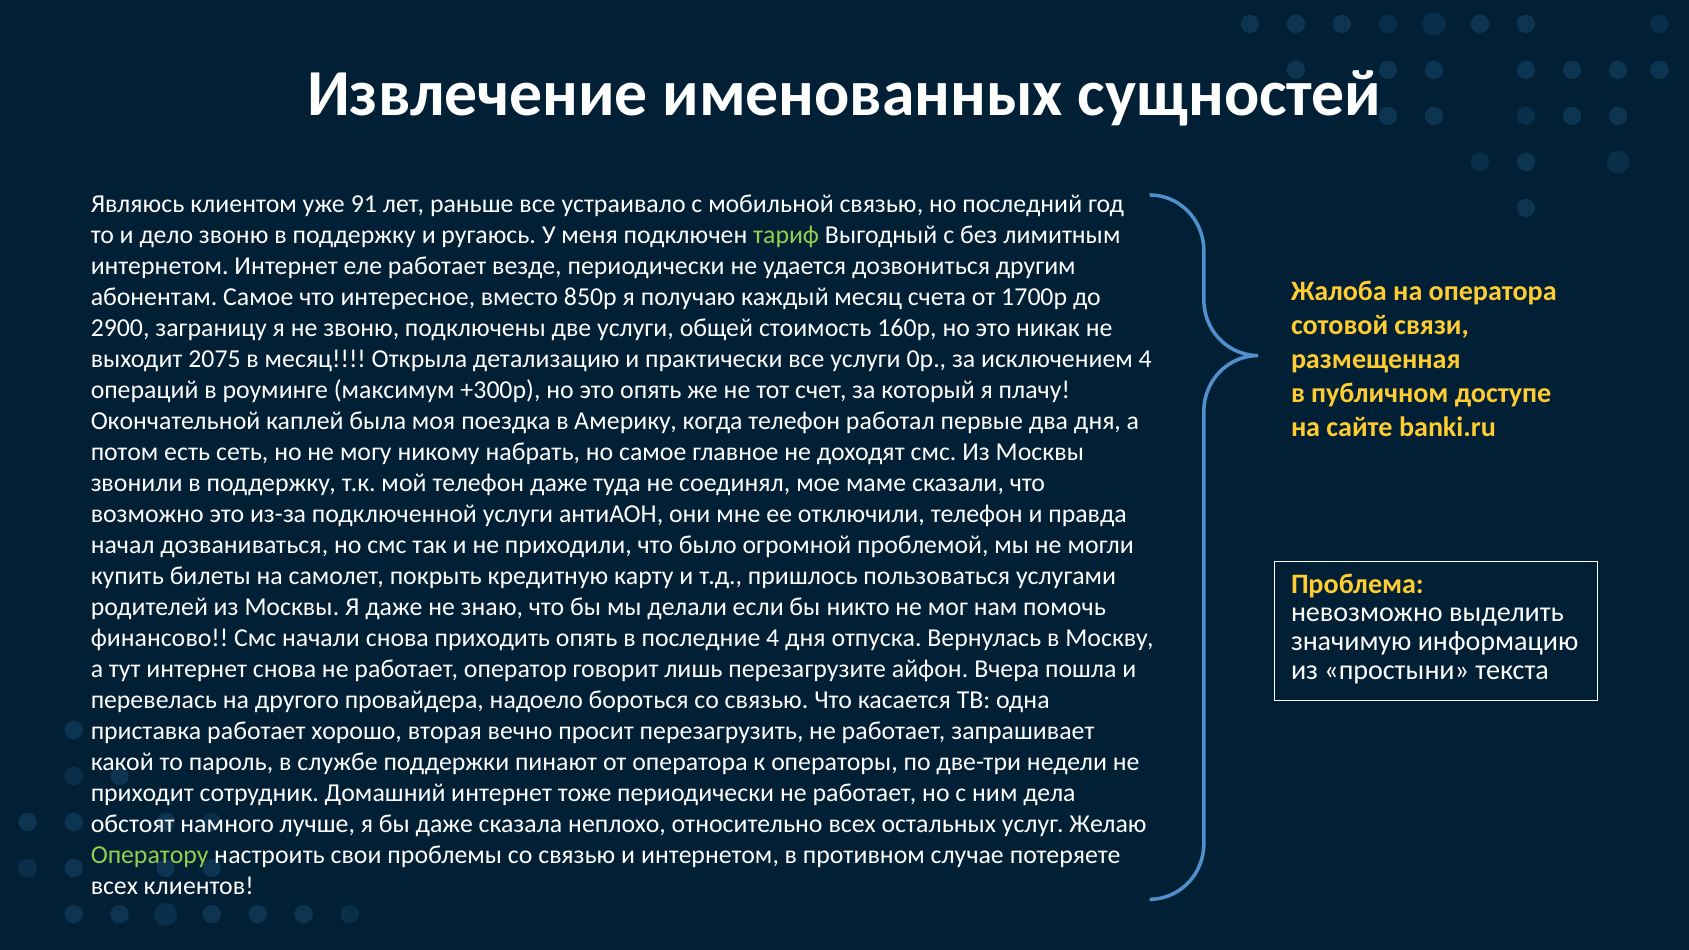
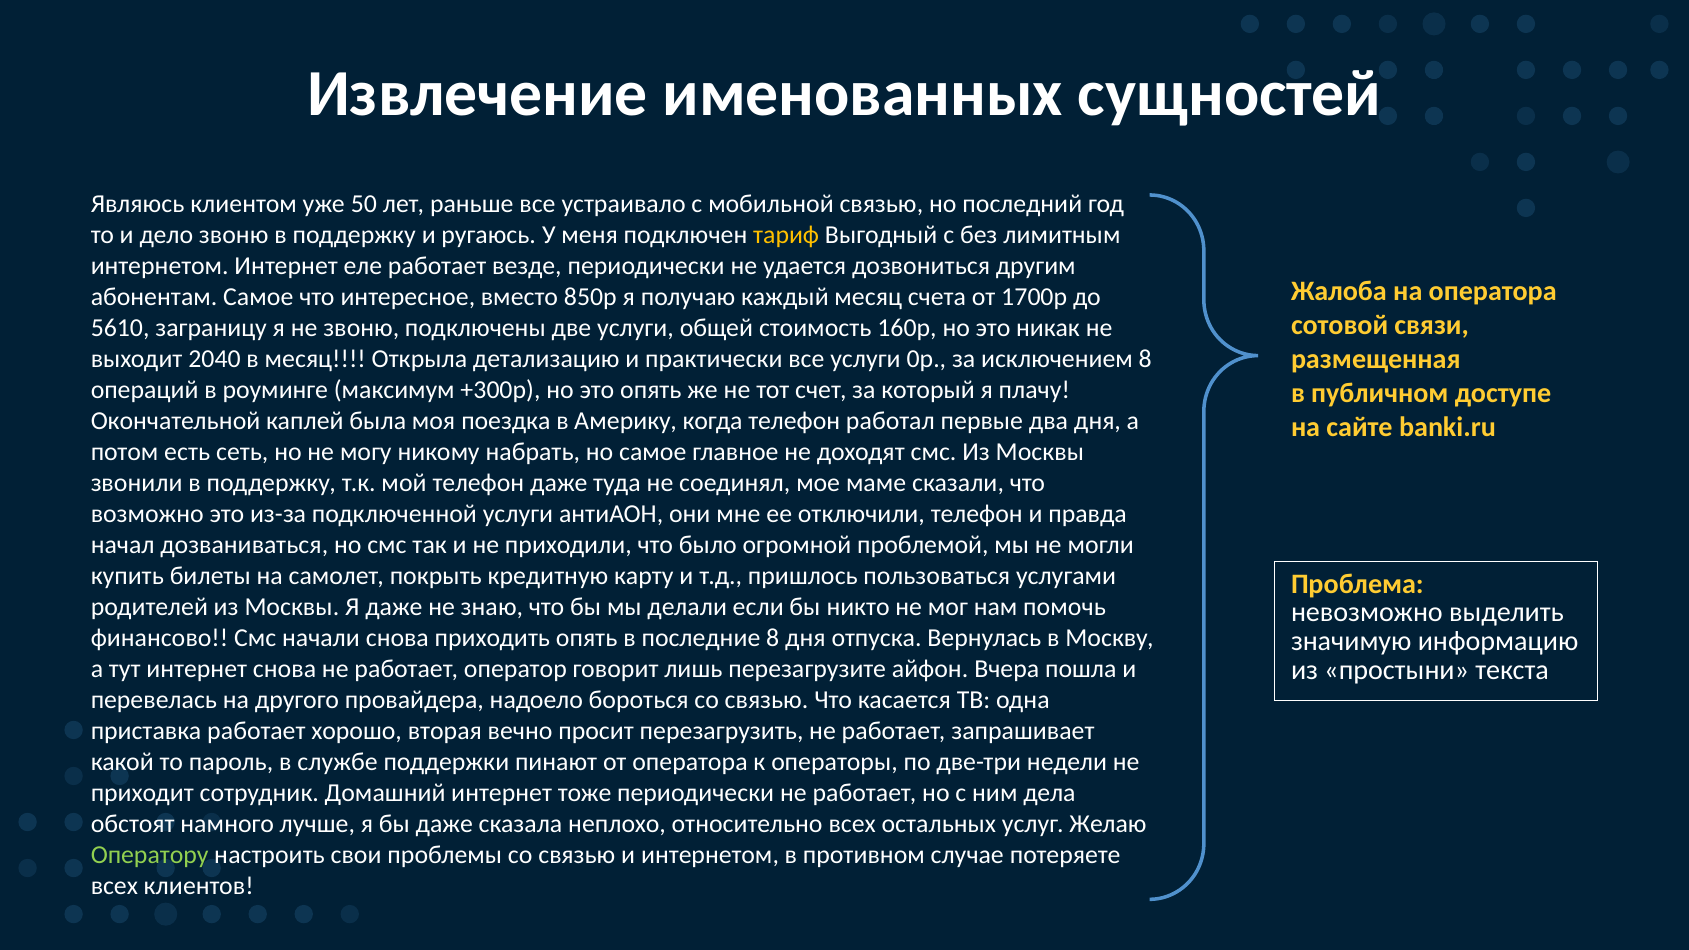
91: 91 -> 50
тариф colour: light green -> yellow
2900: 2900 -> 5610
2075: 2075 -> 2040
исключением 4: 4 -> 8
последние 4: 4 -> 8
